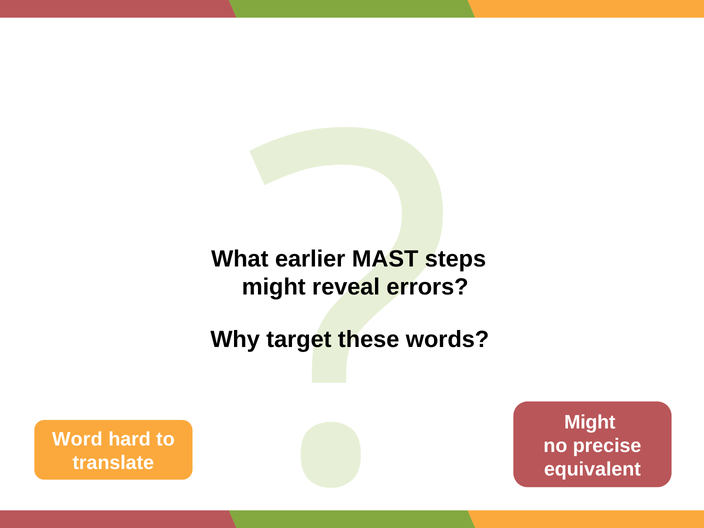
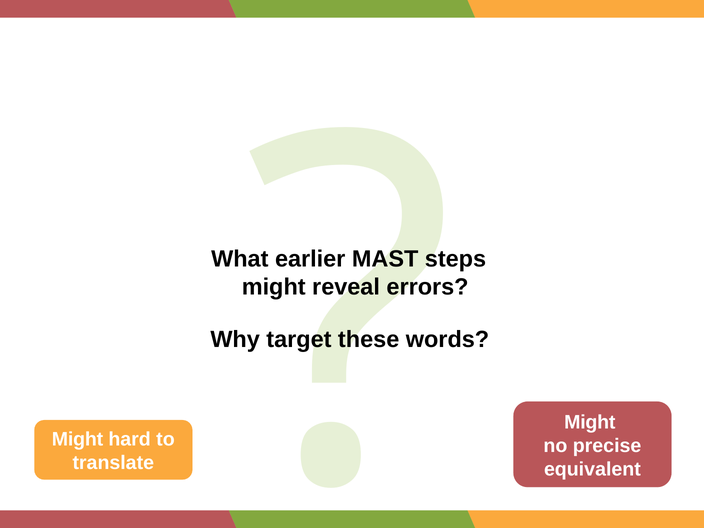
Word at (77, 439): Word -> Might
